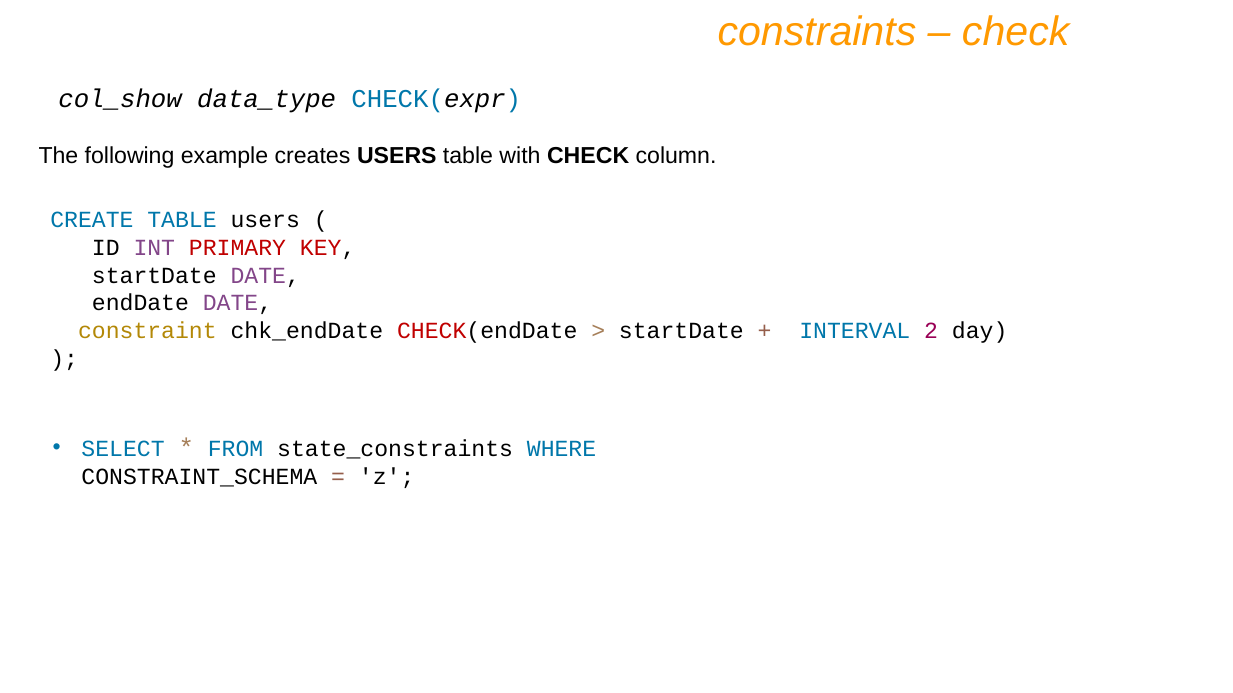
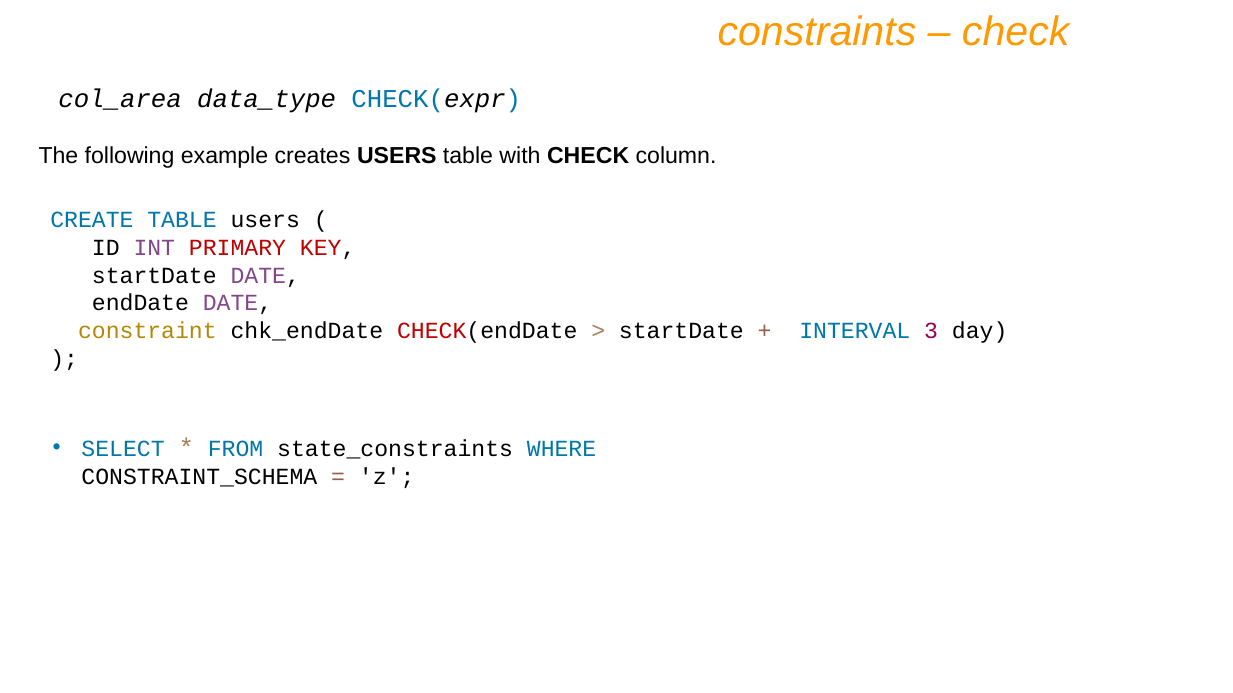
col_show: col_show -> col_area
2: 2 -> 3
